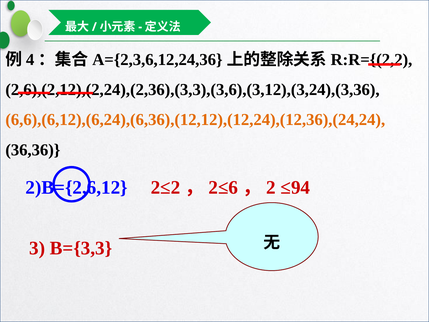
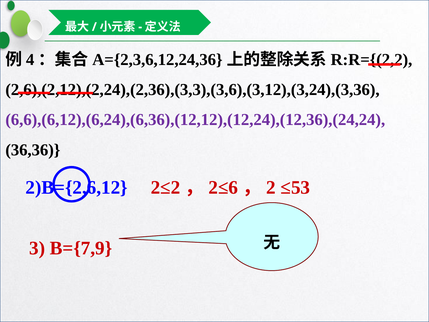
6,6),(6,12),(6,24),(6,36),(12,12),(12,24),(12,36),(24,24 colour: orange -> purple
≤94: ≤94 -> ≤53
B={3,3: B={3,3 -> B={7,9
